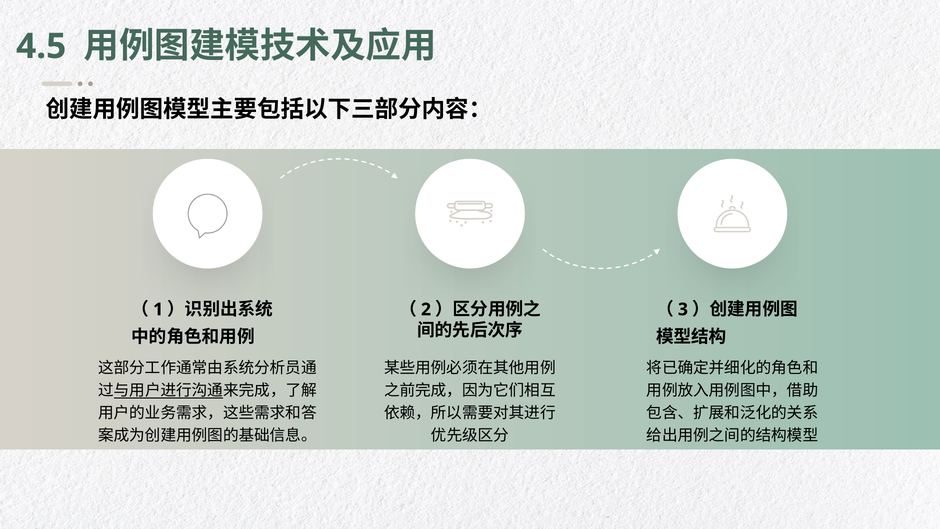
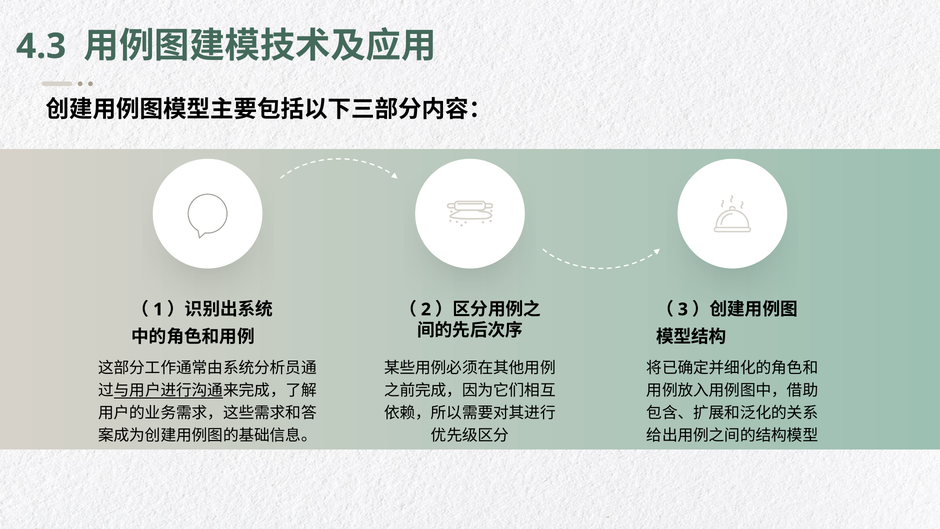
4.5: 4.5 -> 4.3
